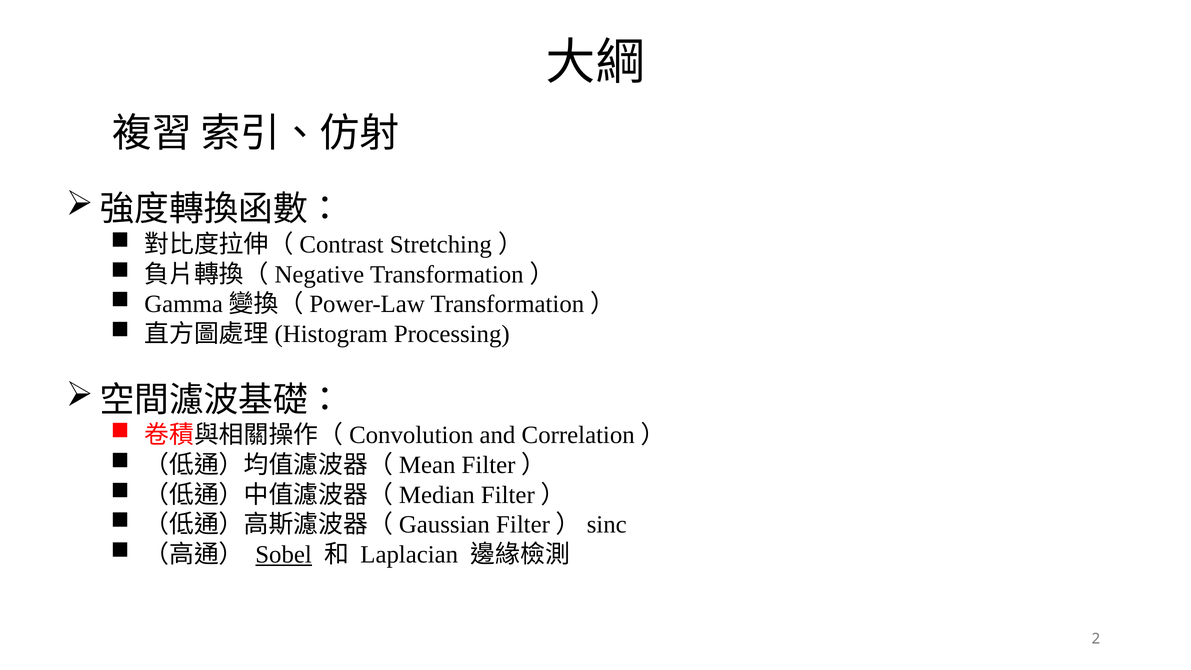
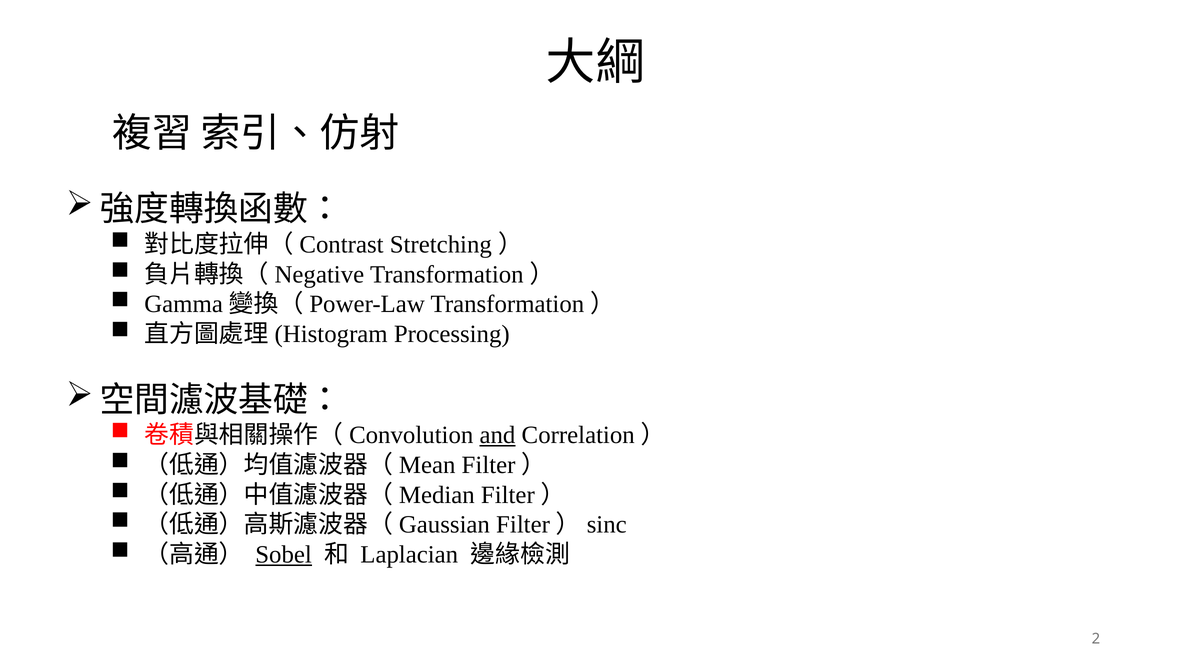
and underline: none -> present
